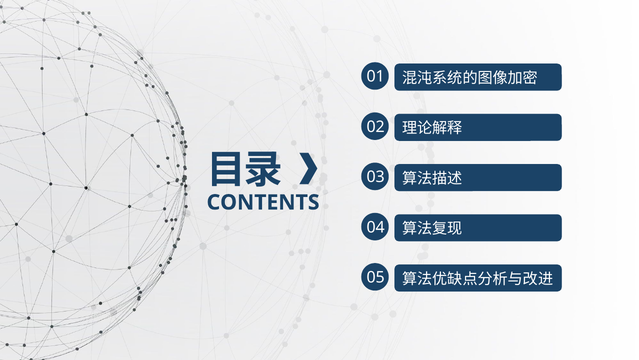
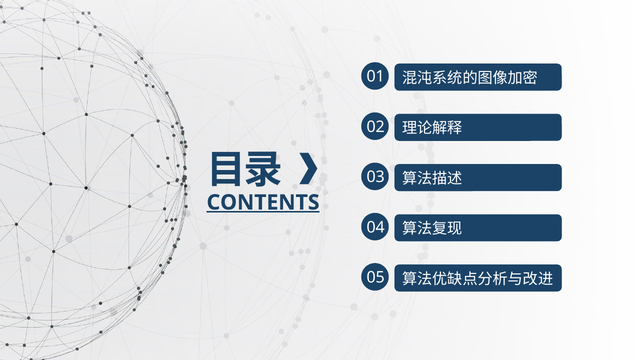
CONTENTS underline: none -> present
